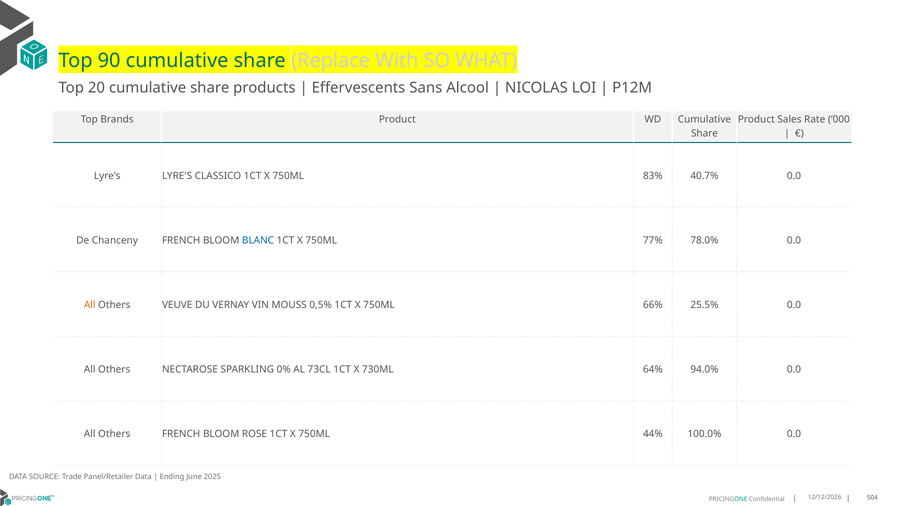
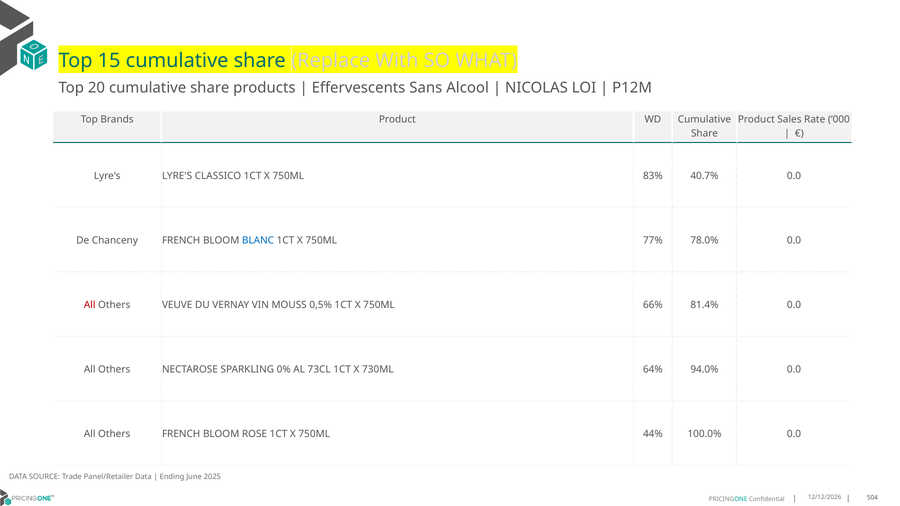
90: 90 -> 15
All at (90, 305) colour: orange -> red
25.5%: 25.5% -> 81.4%
